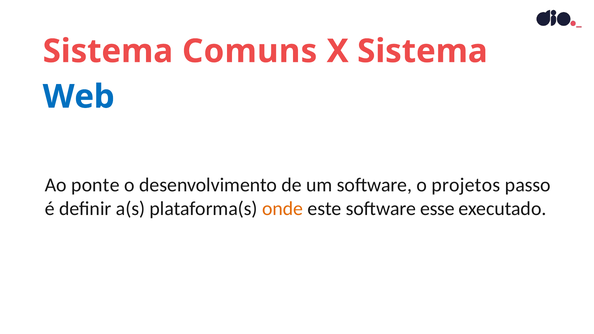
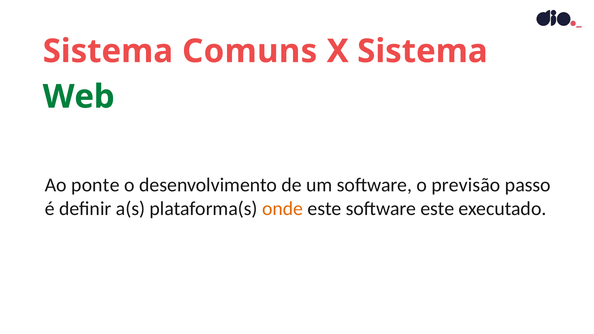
Web colour: blue -> green
projetos: projetos -> previsão
software esse: esse -> este
